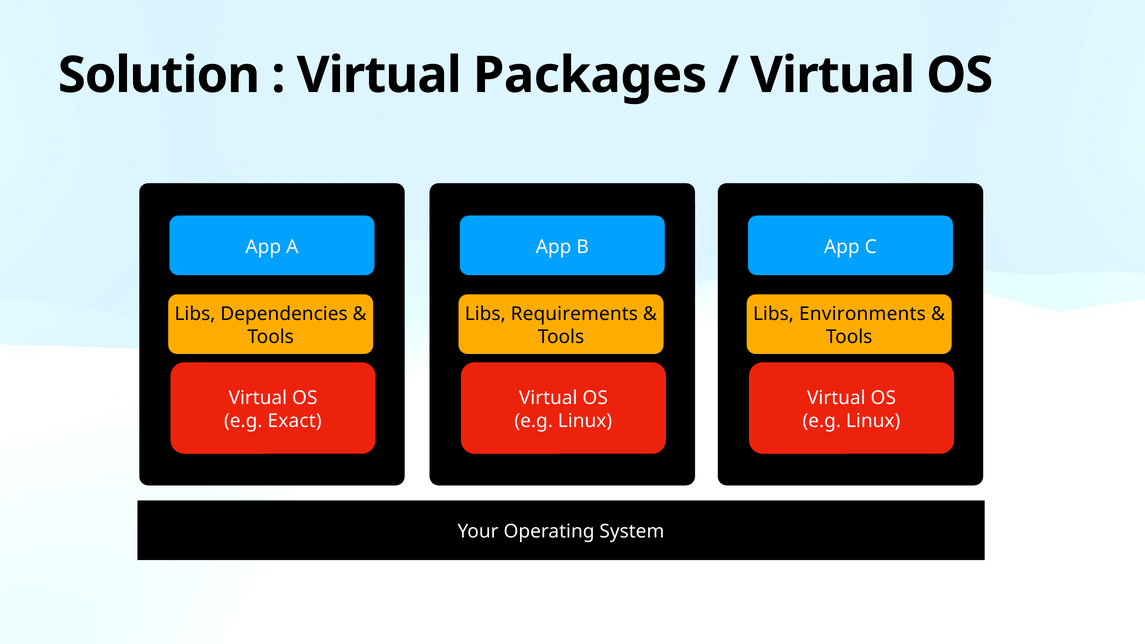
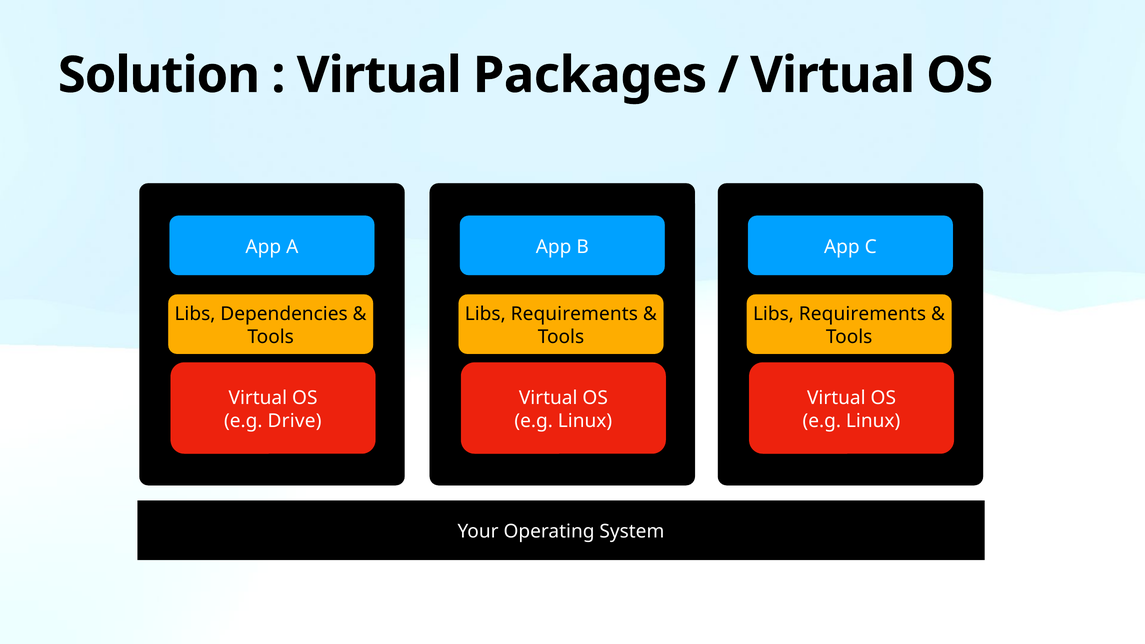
Environments at (862, 314): Environments -> Requirements
Exact: Exact -> Drive
